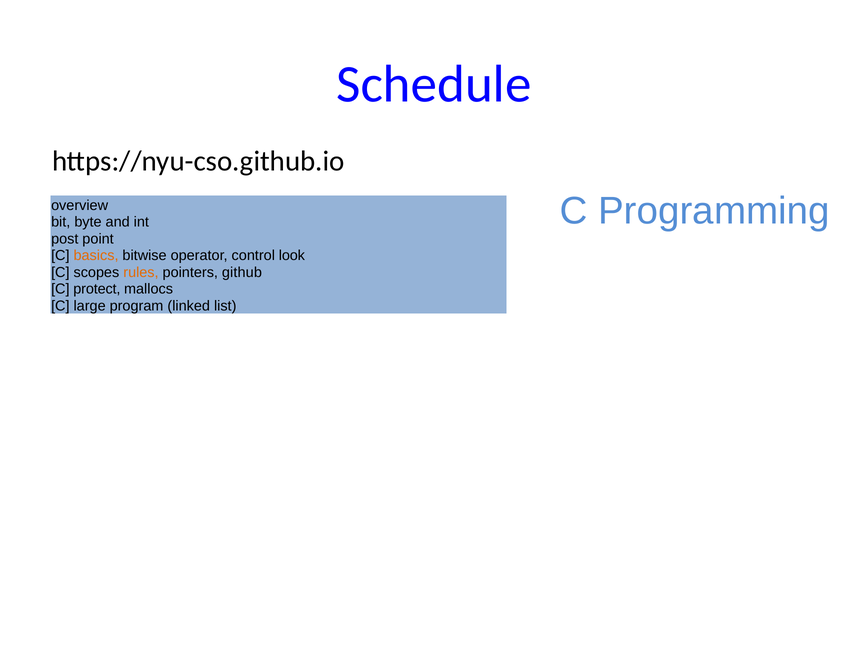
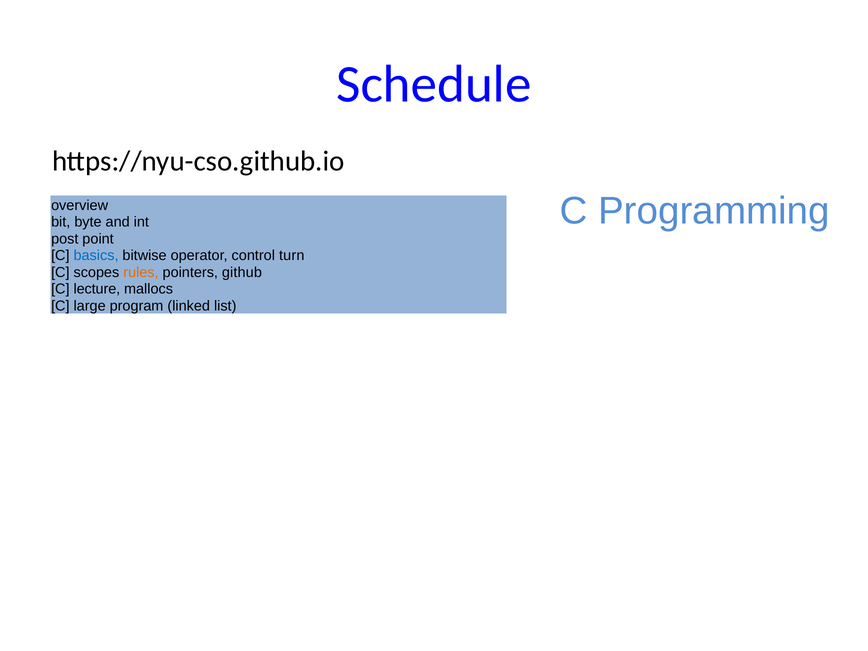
basics colour: orange -> blue
look: look -> turn
protect: protect -> lecture
